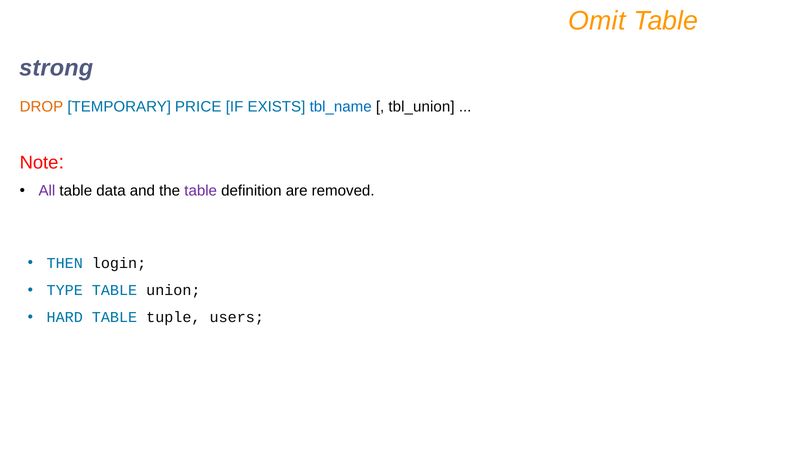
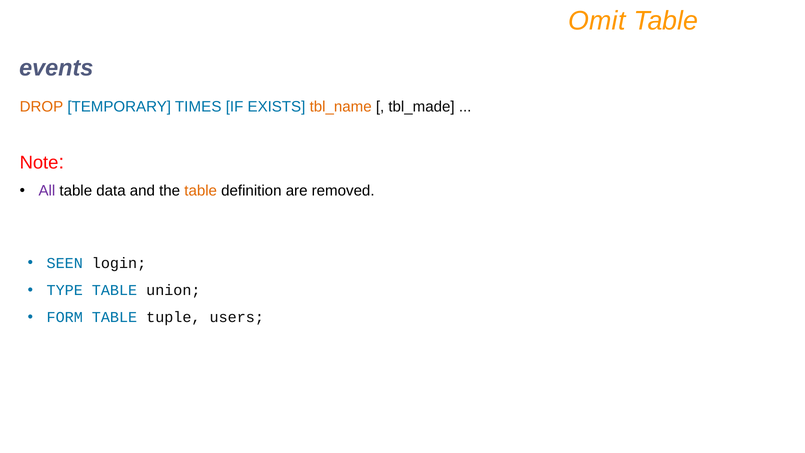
strong: strong -> events
PRICE: PRICE -> TIMES
tbl_name colour: blue -> orange
tbl_union: tbl_union -> tbl_made
table at (201, 191) colour: purple -> orange
THEN: THEN -> SEEN
HARD: HARD -> FORM
